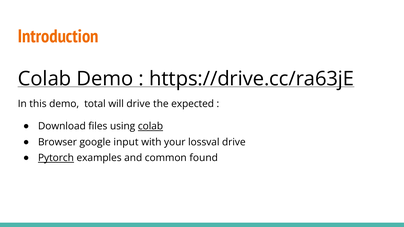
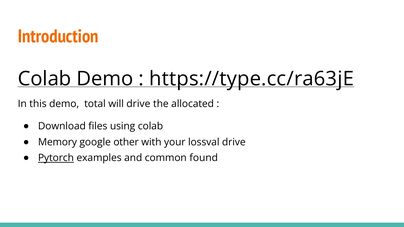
https://drive.cc/ra63jE: https://drive.cc/ra63jE -> https://type.cc/ra63jE
expected: expected -> allocated
colab at (150, 126) underline: present -> none
Browser: Browser -> Memory
input: input -> other
